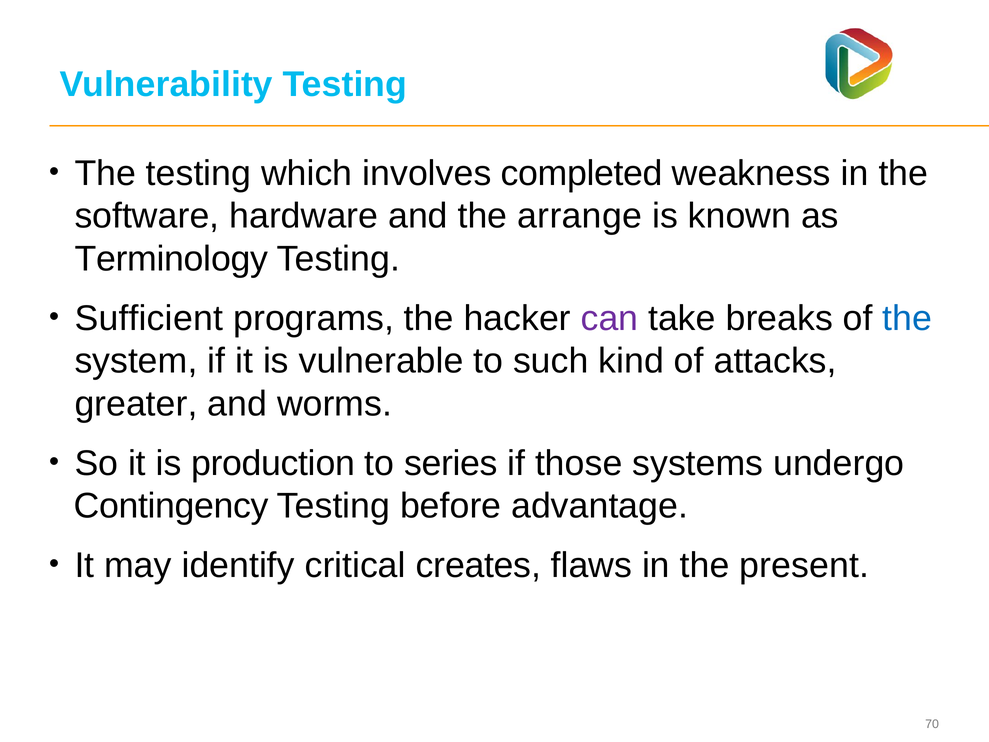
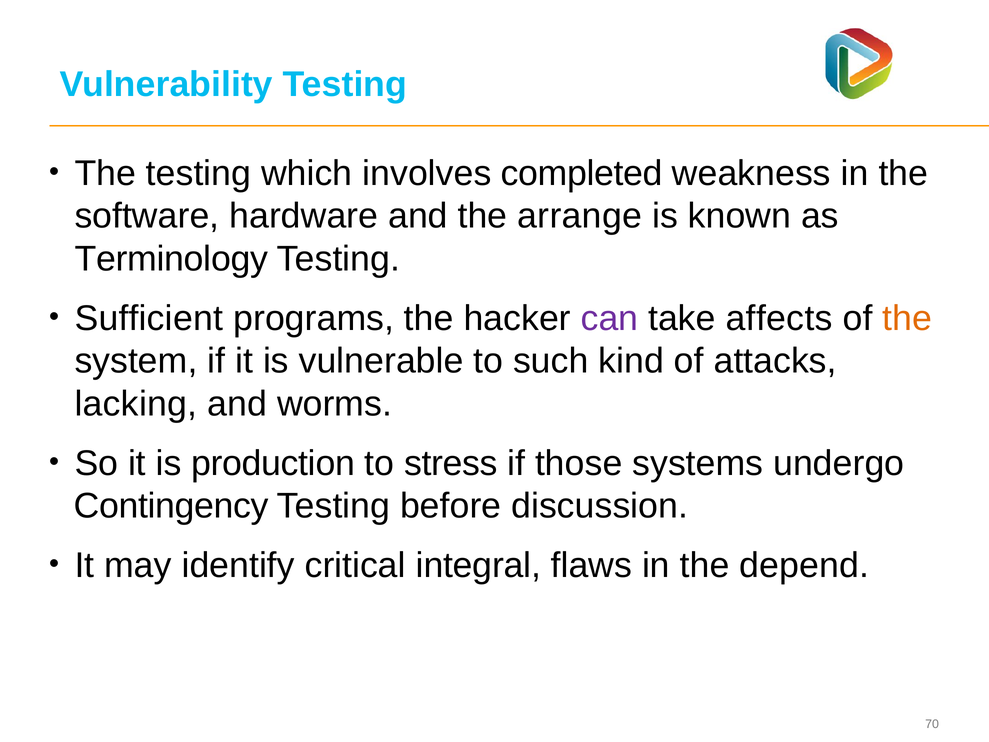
breaks: breaks -> affects
the at (907, 318) colour: blue -> orange
greater: greater -> lacking
series: series -> stress
advantage: advantage -> discussion
creates: creates -> integral
present: present -> depend
